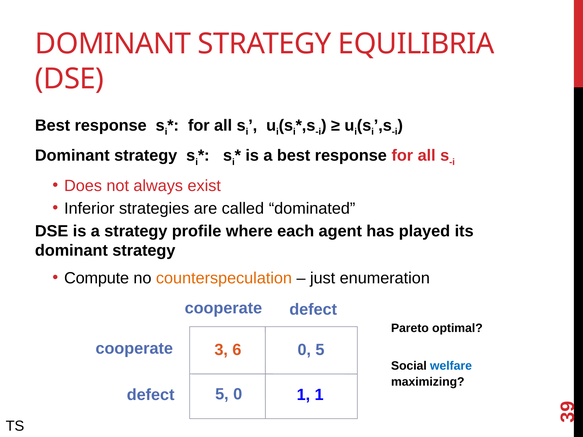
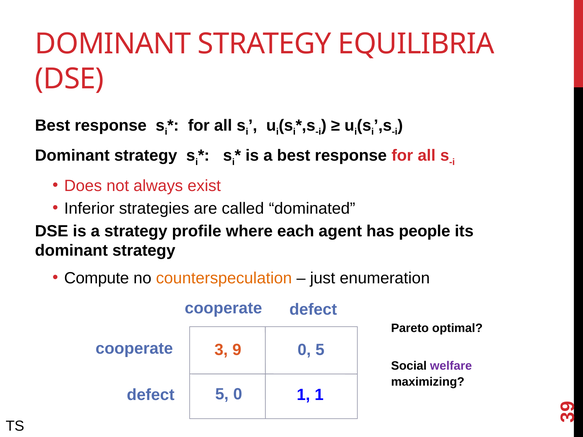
played: played -> people
6 at (237, 350): 6 -> 9
welfare colour: blue -> purple
